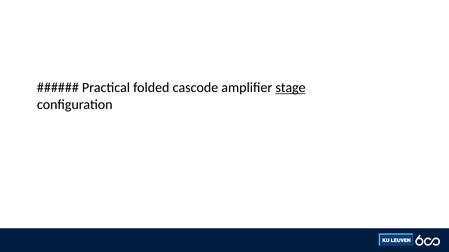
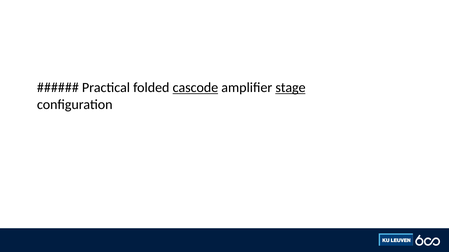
cascode underline: none -> present
